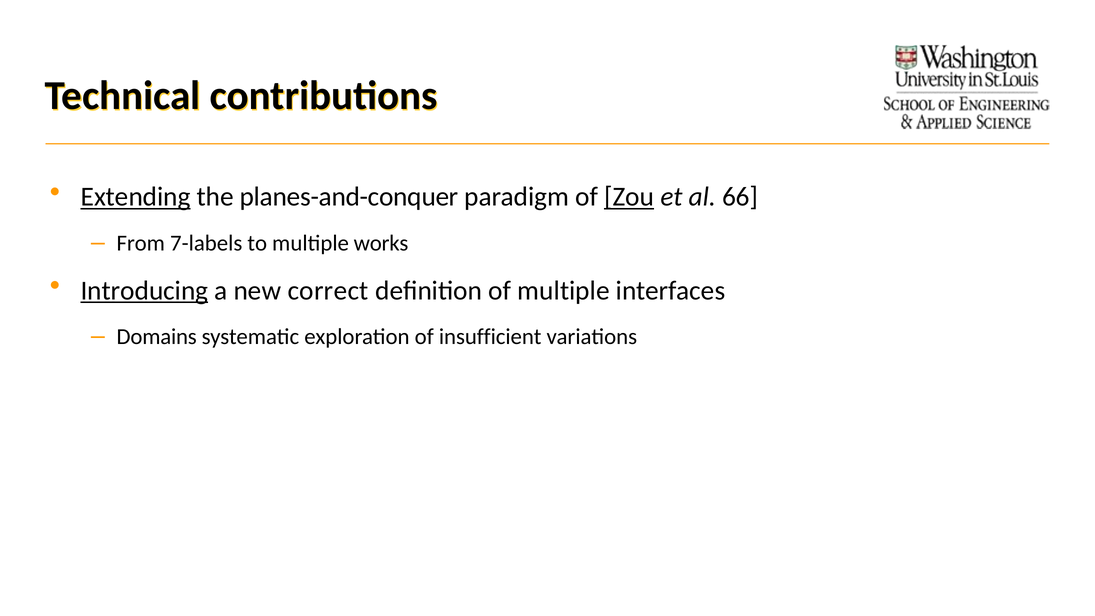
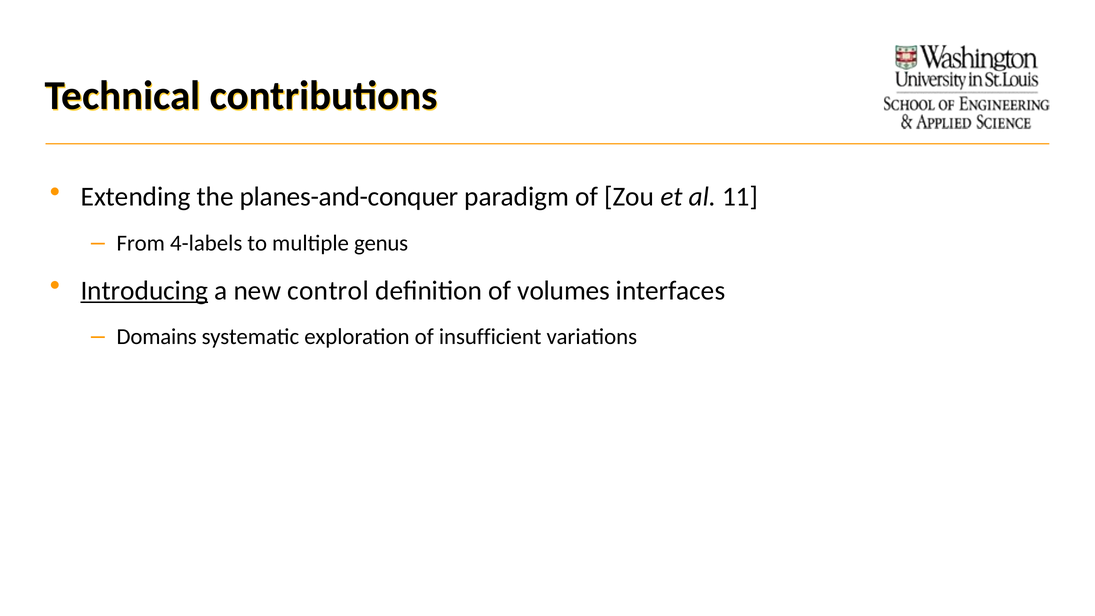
Extending underline: present -> none
Zou underline: present -> none
66: 66 -> 11
7-labels: 7-labels -> 4-labels
works: works -> genus
correct: correct -> control
of multiple: multiple -> volumes
